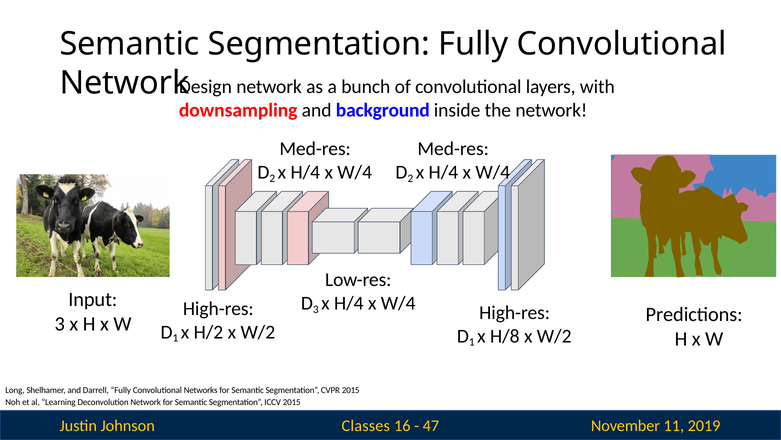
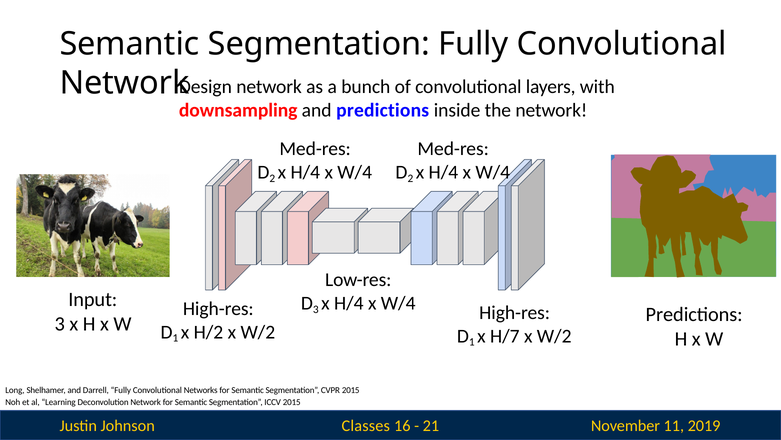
and background: background -> predictions
H/8: H/8 -> H/7
47: 47 -> 21
